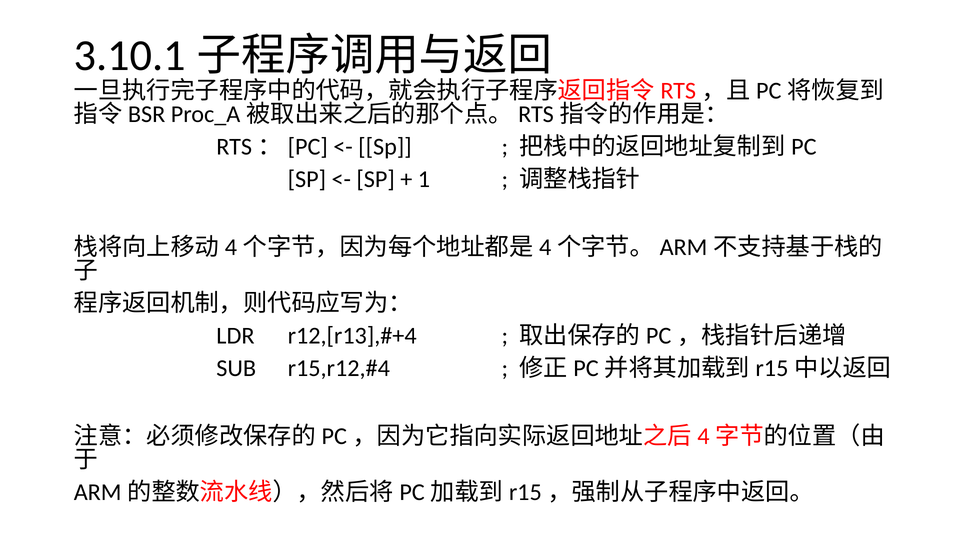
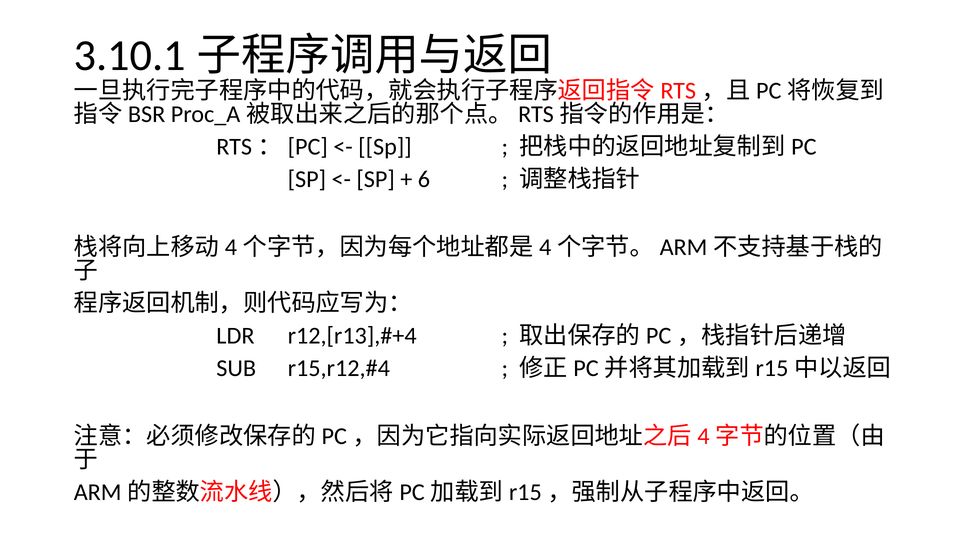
1: 1 -> 6
